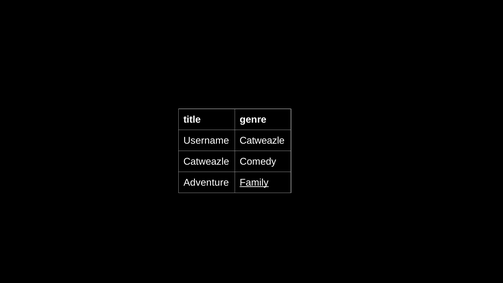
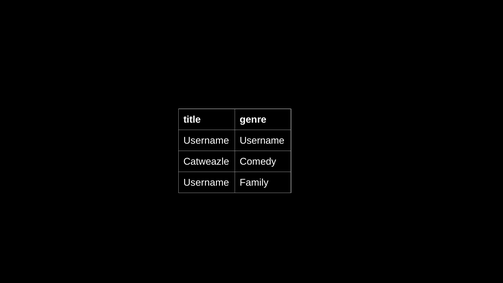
Catweazle at (262, 140): Catweazle -> Username
Adventure at (206, 183): Adventure -> Username
Family underline: present -> none
